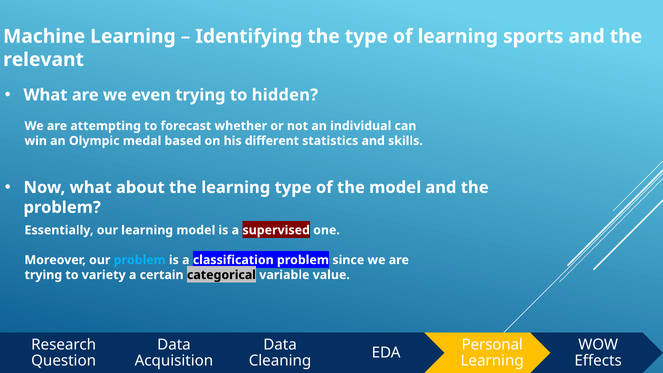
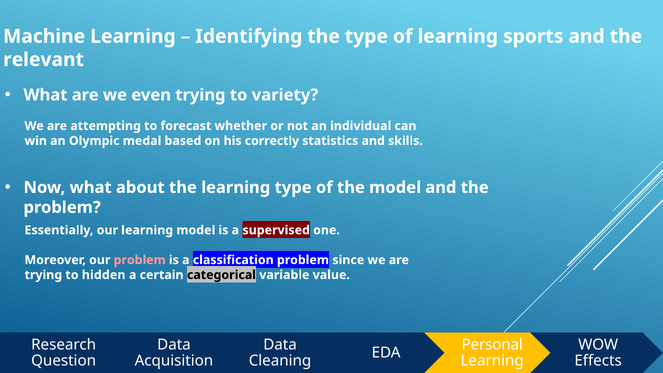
hidden: hidden -> variety
different: different -> correctly
problem at (140, 260) colour: light blue -> pink
variety: variety -> hidden
